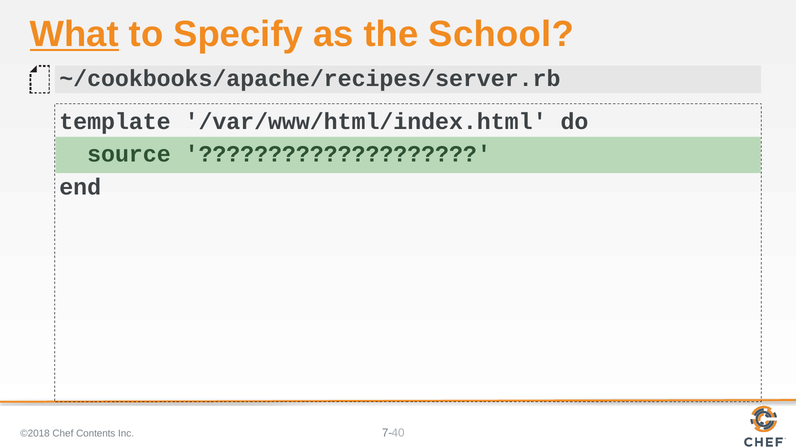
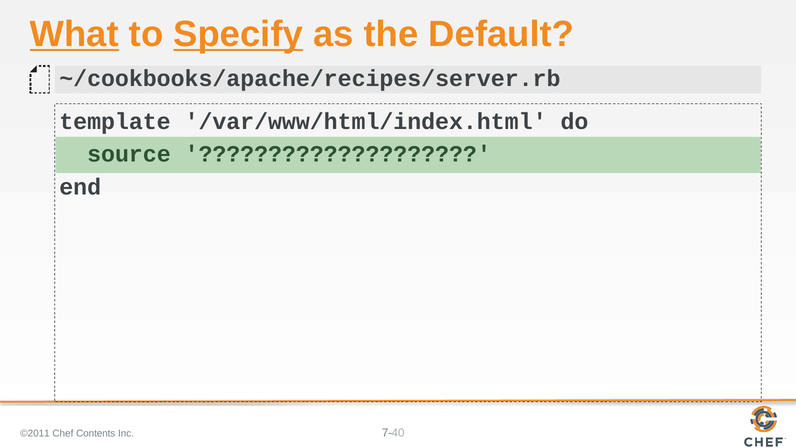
Specify underline: none -> present
School: School -> Default
©2018: ©2018 -> ©2011
